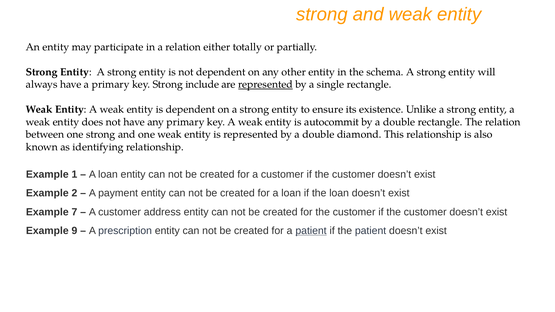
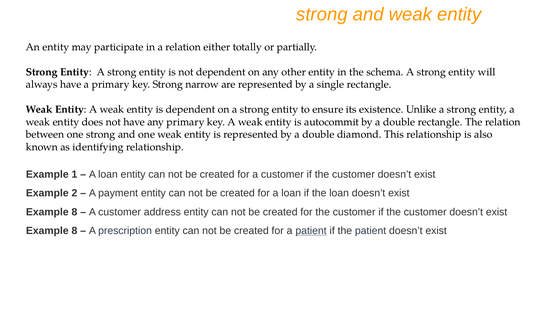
include: include -> narrow
represented at (265, 85) underline: present -> none
7 at (74, 212): 7 -> 8
9 at (74, 231): 9 -> 8
